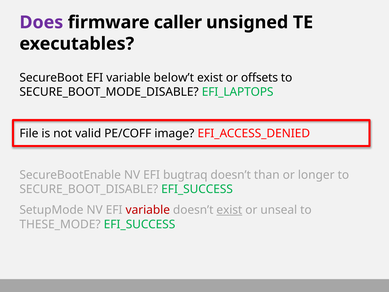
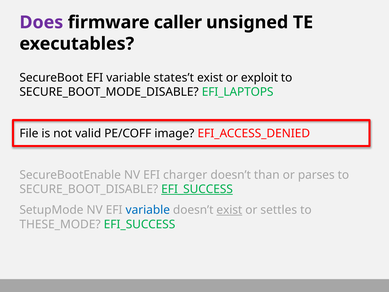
below’t: below’t -> states’t
offsets: offsets -> exploit
bugtraq: bugtraq -> charger
longer: longer -> parses
EFI_SUCCESS at (197, 189) underline: none -> present
variable at (148, 210) colour: red -> blue
unseal: unseal -> settles
